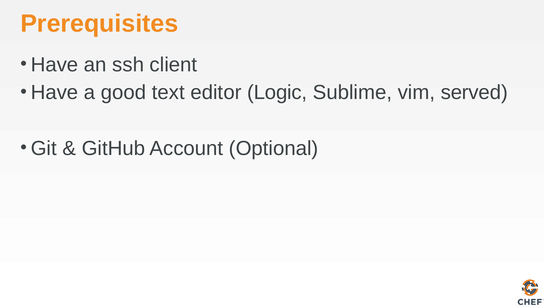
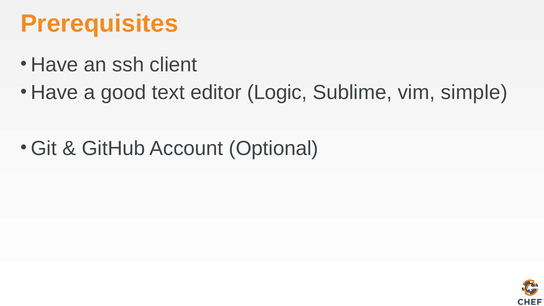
served: served -> simple
